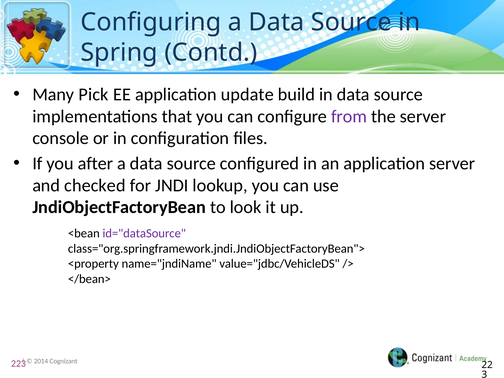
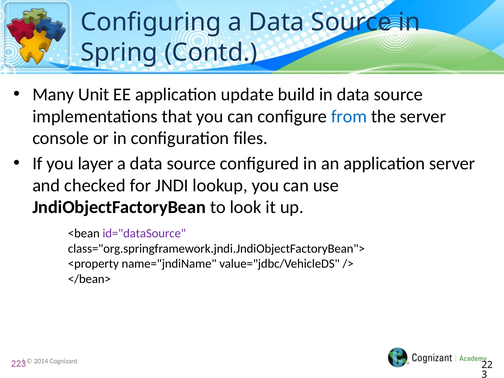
Pick: Pick -> Unit
from colour: purple -> blue
after: after -> layer
